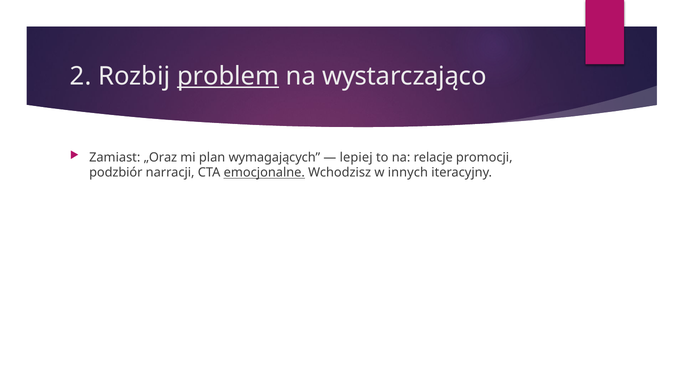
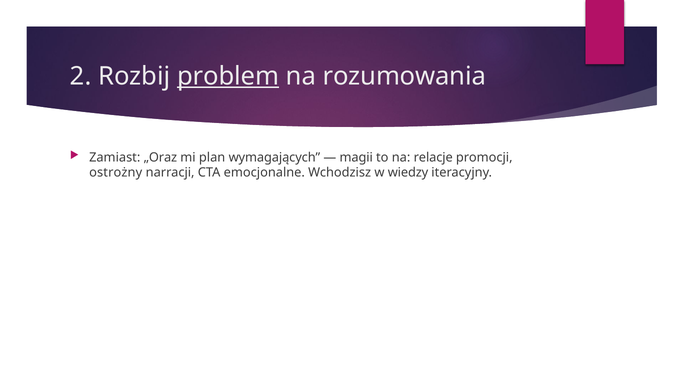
wystarczająco: wystarczająco -> rozumowania
lepiej: lepiej -> magii
podzbiór: podzbiór -> ostrożny
emocjonalne underline: present -> none
innych: innych -> wiedzy
